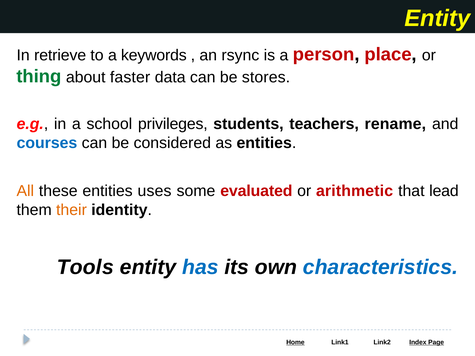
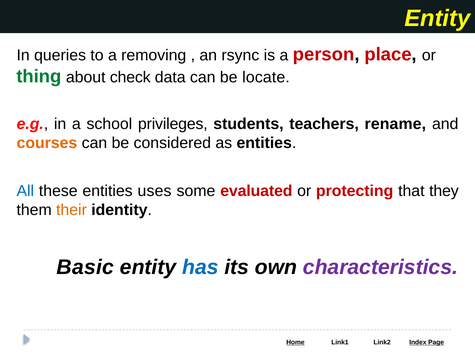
retrieve: retrieve -> queries
keywords: keywords -> removing
faster: faster -> check
stores: stores -> locate
courses colour: blue -> orange
All colour: orange -> blue
arithmetic: arithmetic -> protecting
lead: lead -> they
Tools: Tools -> Basic
characteristics colour: blue -> purple
